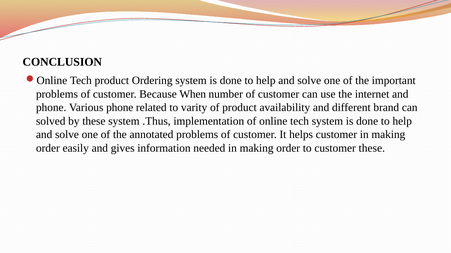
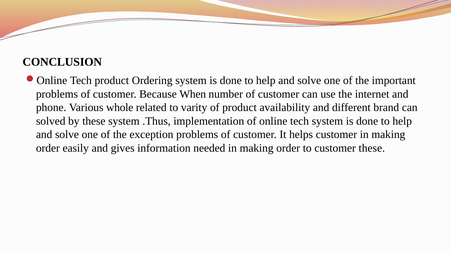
Various phone: phone -> whole
annotated: annotated -> exception
